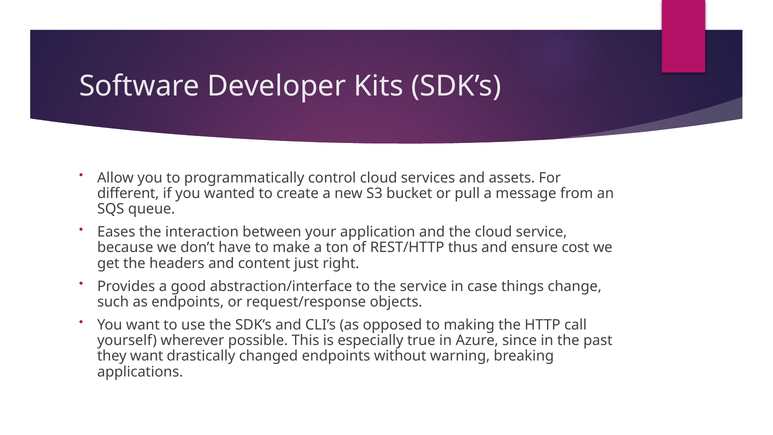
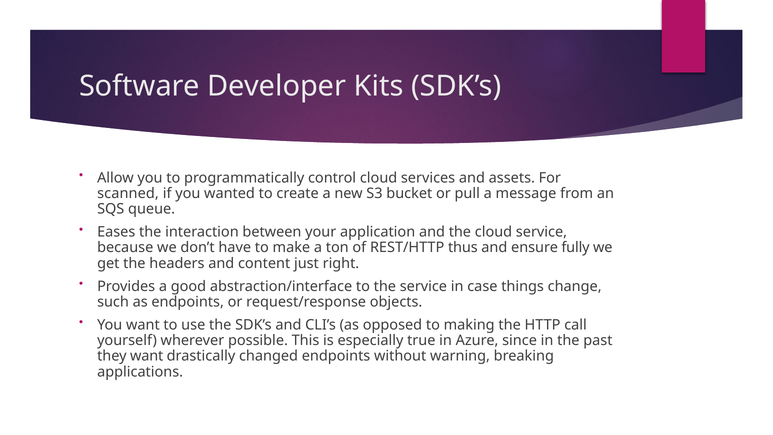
different: different -> scanned
cost: cost -> fully
